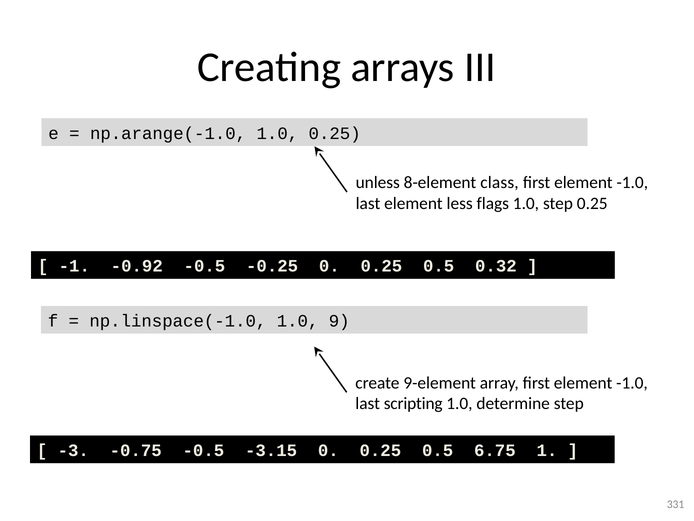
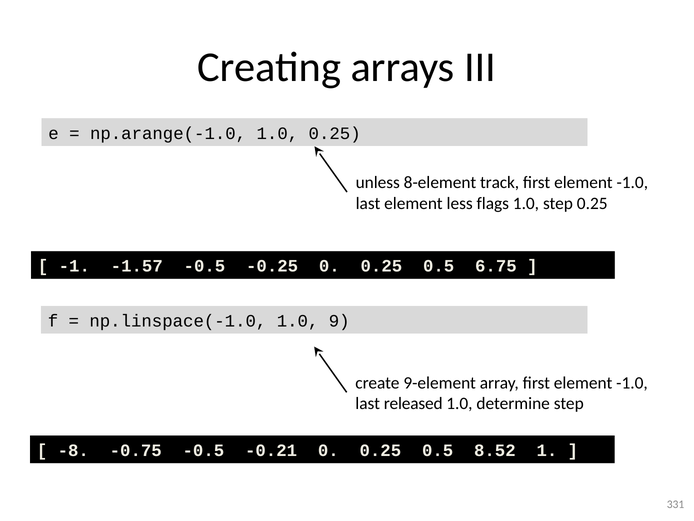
class: class -> track
-0.92: -0.92 -> -1.57
0.32: 0.32 -> 6.75
scripting: scripting -> released
-3: -3 -> -8
-3.15: -3.15 -> -0.21
6.75: 6.75 -> 8.52
